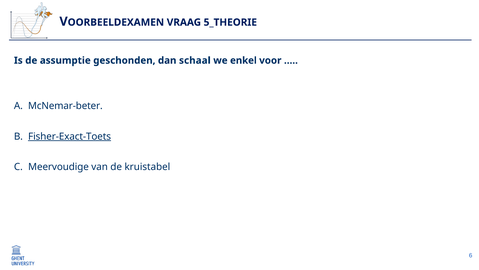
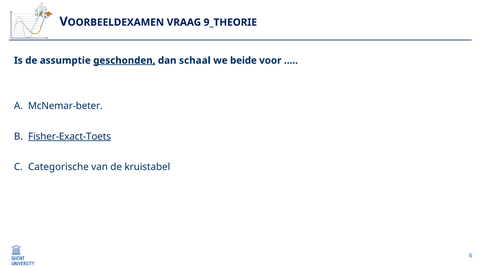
5_THEORIE: 5_THEORIE -> 9_THEORIE
geschonden underline: none -> present
enkel: enkel -> beide
Meervoudige: Meervoudige -> Categorische
